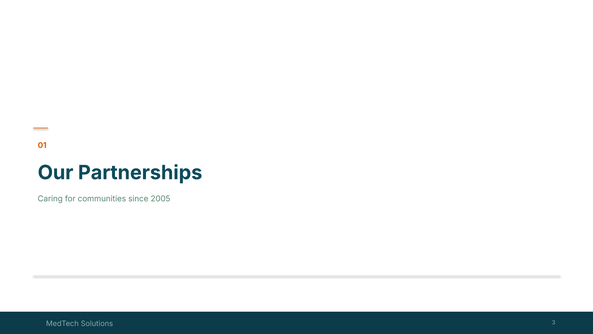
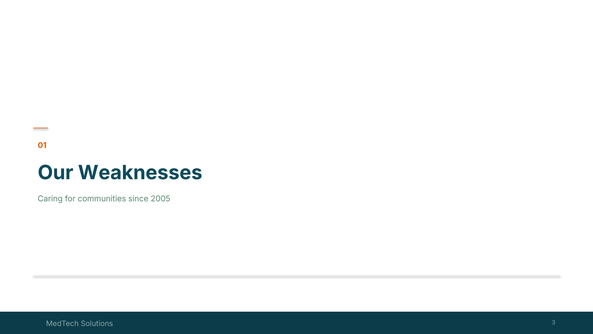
Partnerships: Partnerships -> Weaknesses
